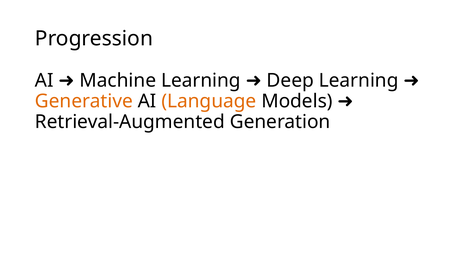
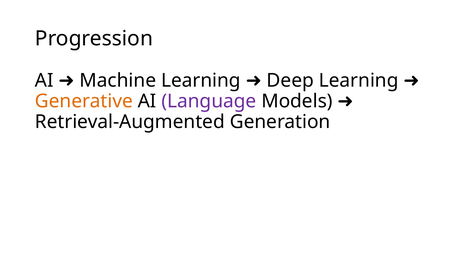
Language colour: orange -> purple
